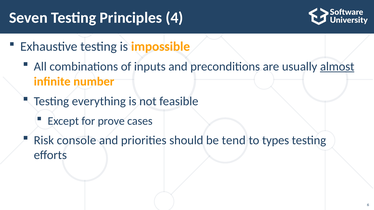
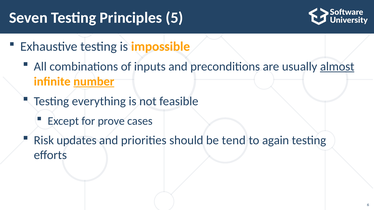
4: 4 -> 5
number underline: none -> present
console: console -> updates
types: types -> again
